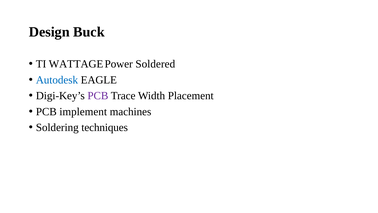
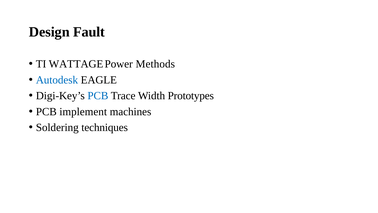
Buck: Buck -> Fault
Soldered: Soldered -> Methods
PCB at (98, 96) colour: purple -> blue
Placement: Placement -> Prototypes
